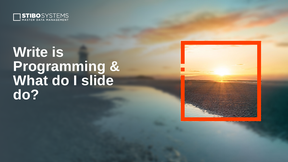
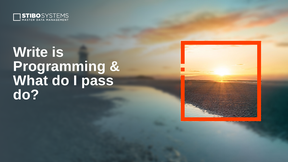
slide: slide -> pass
